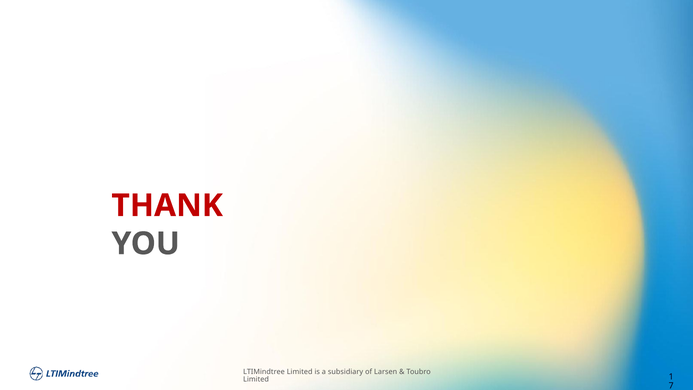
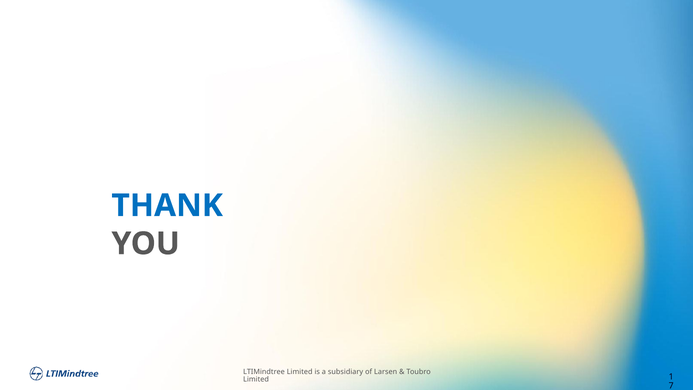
THANK colour: red -> blue
